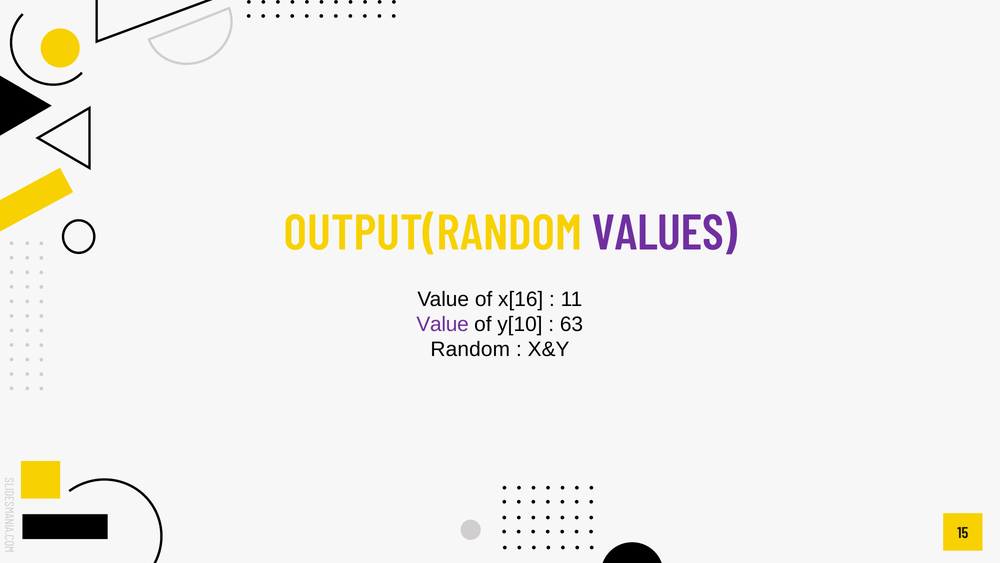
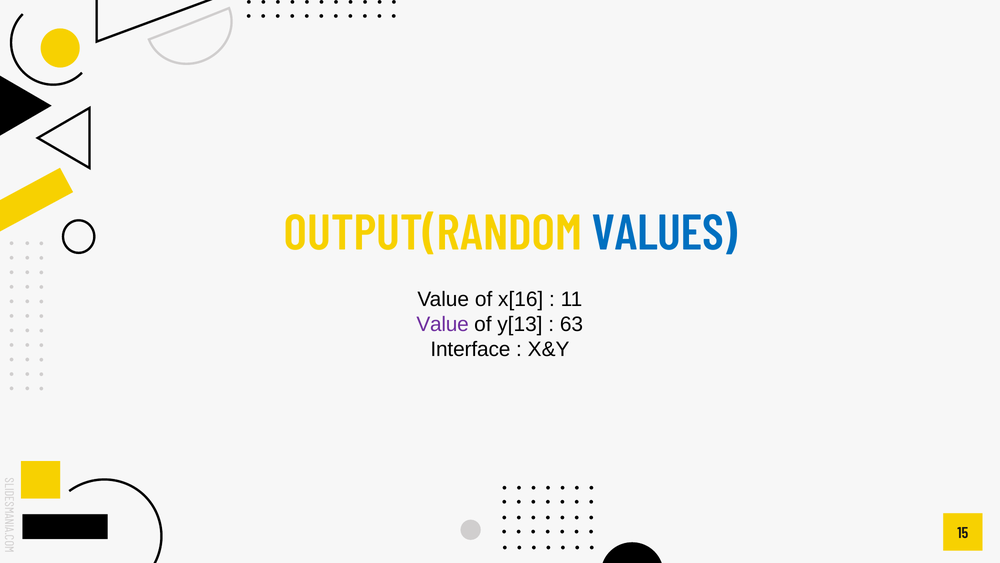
VALUES colour: purple -> blue
y[10: y[10 -> y[13
Random: Random -> Interface
